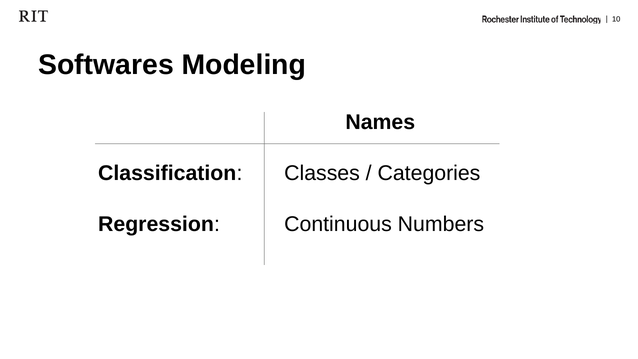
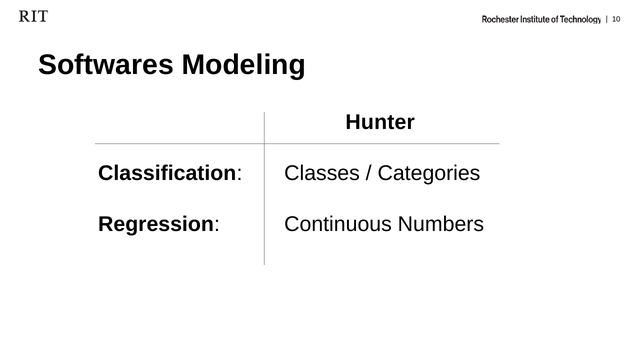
Names: Names -> Hunter
